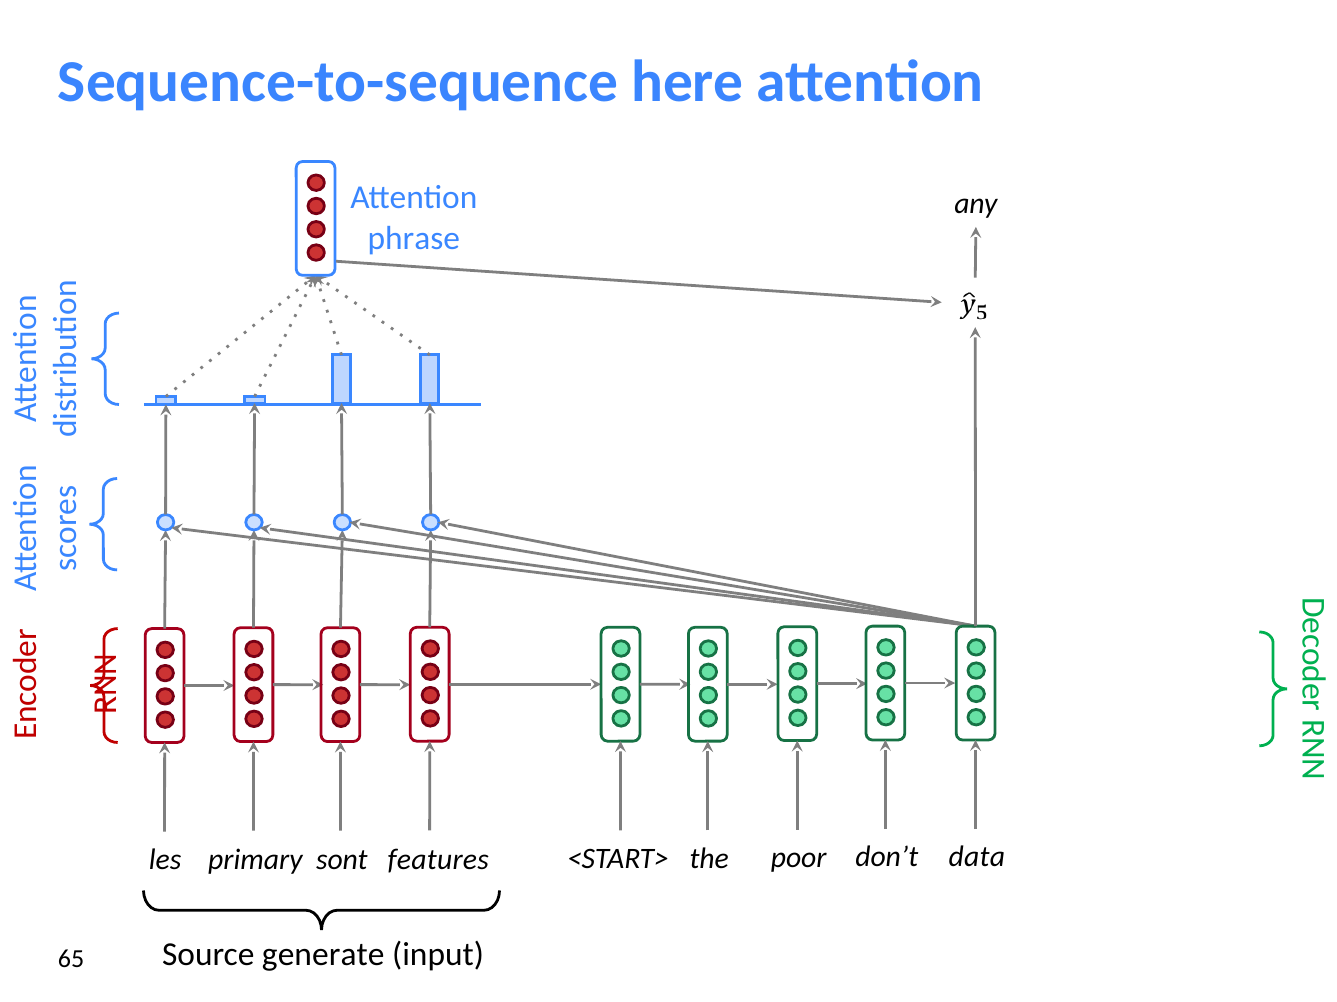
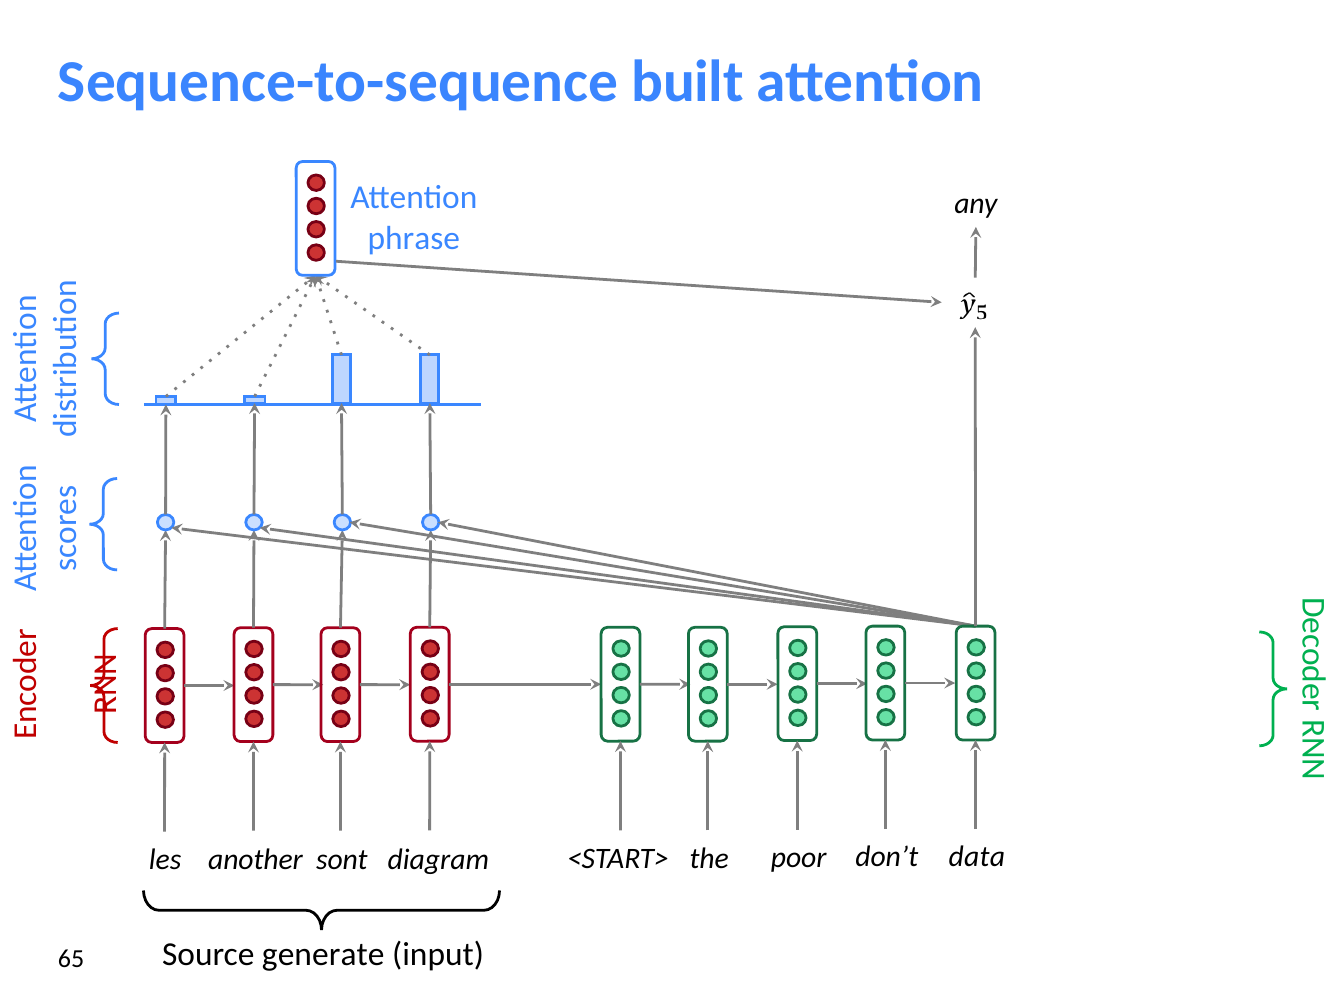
here: here -> built
primary: primary -> another
features: features -> diagram
